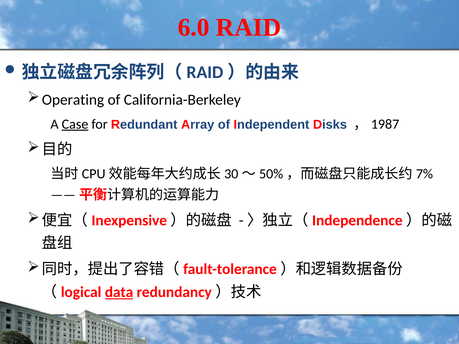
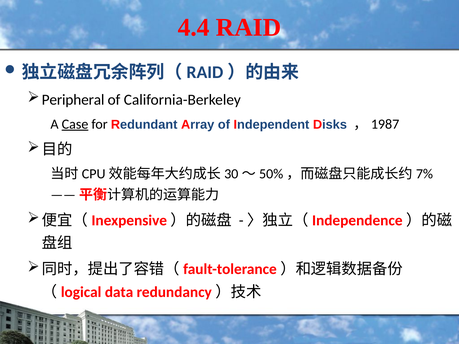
6.0: 6.0 -> 4.4
Operating: Operating -> Peripheral
data underline: present -> none
